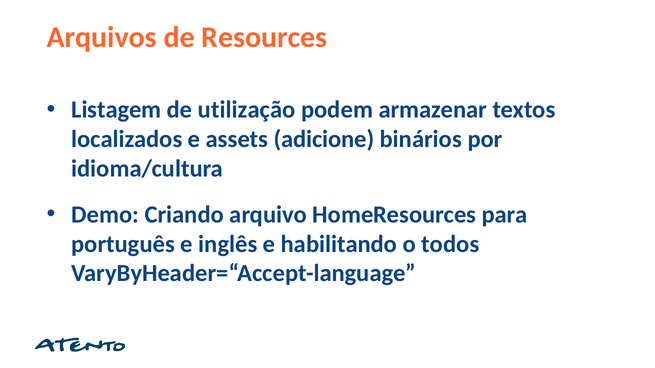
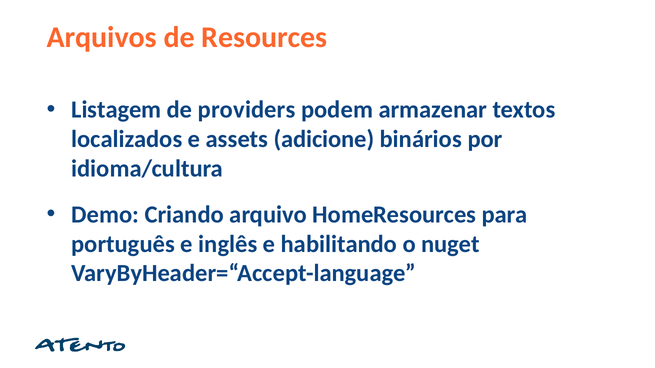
utilização: utilização -> providers
todos: todos -> nuget
